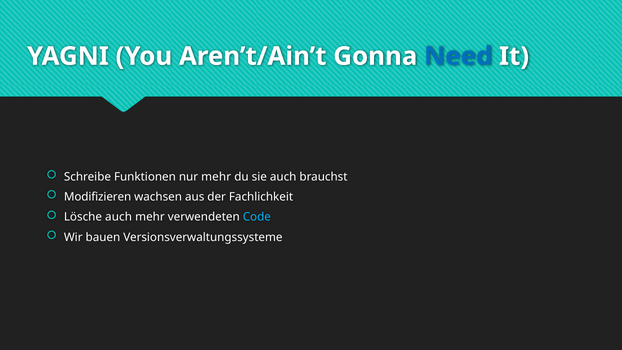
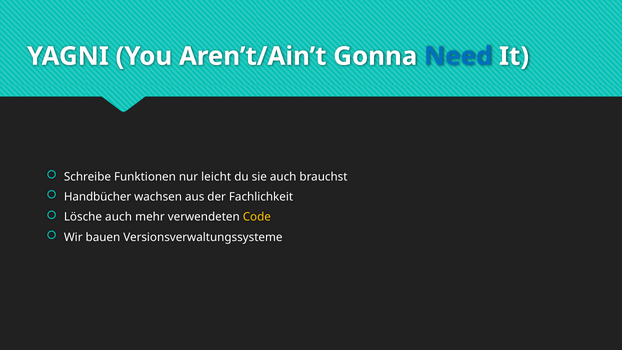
nur mehr: mehr -> leicht
Modifizieren: Modifizieren -> Handbücher
Code colour: light blue -> yellow
